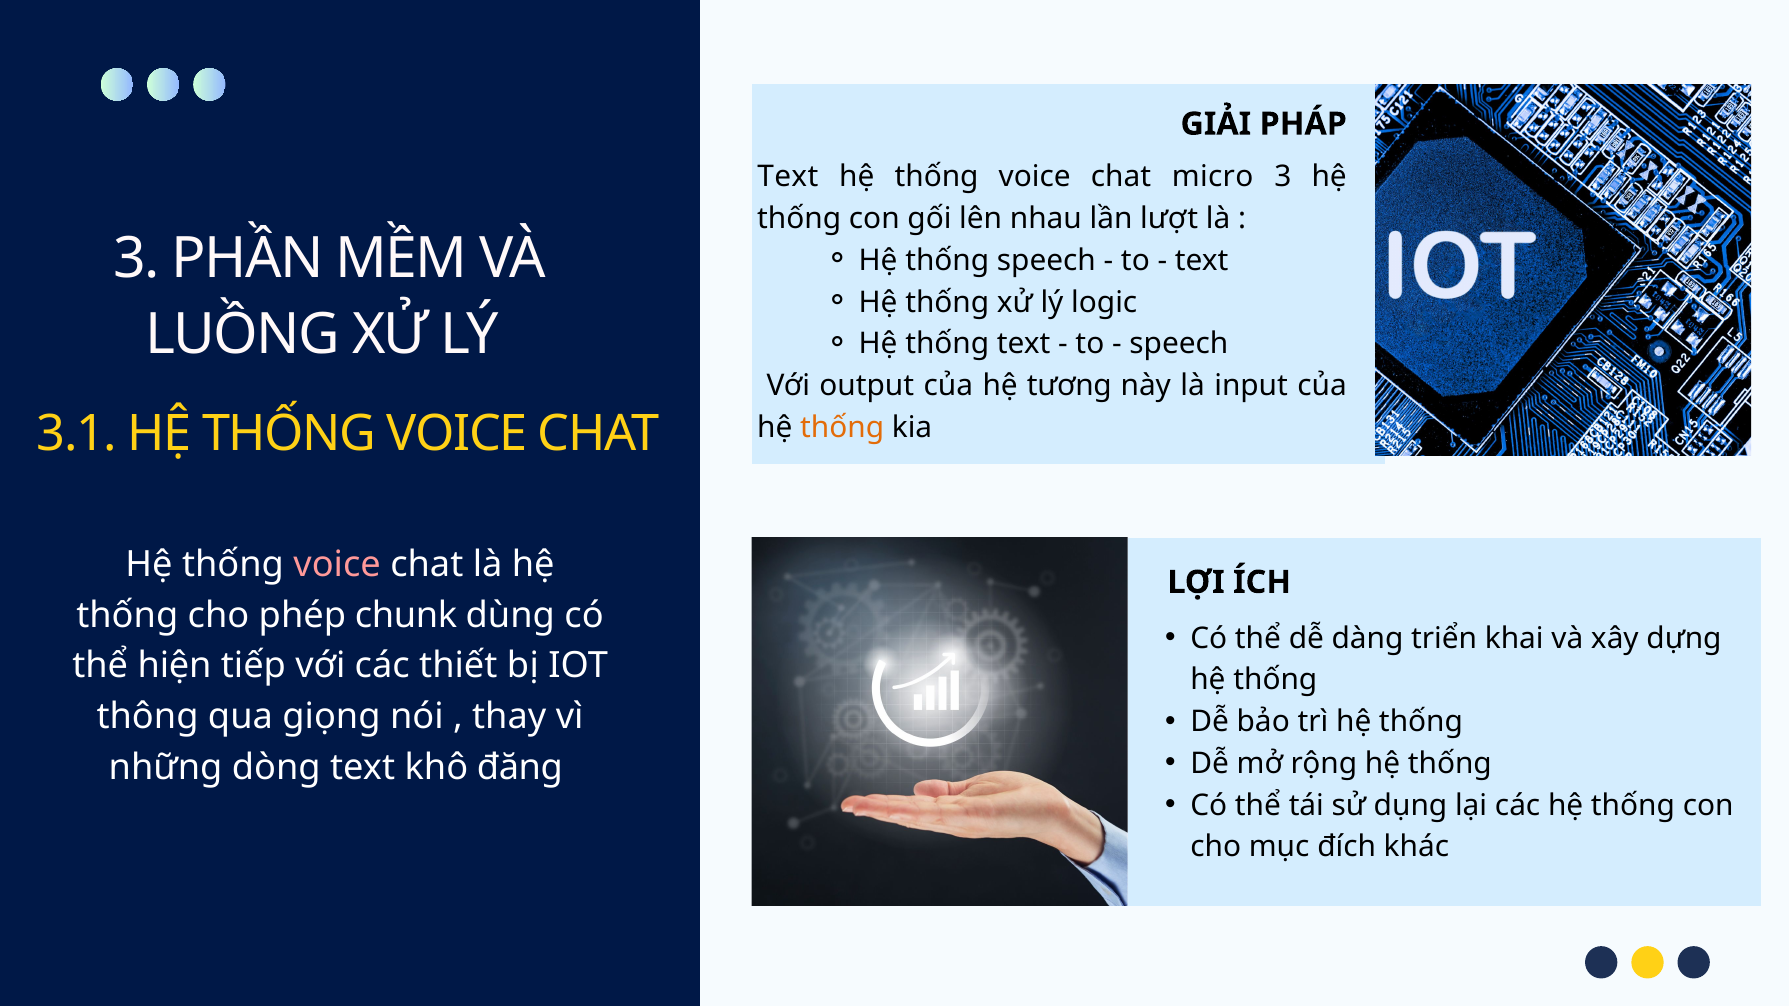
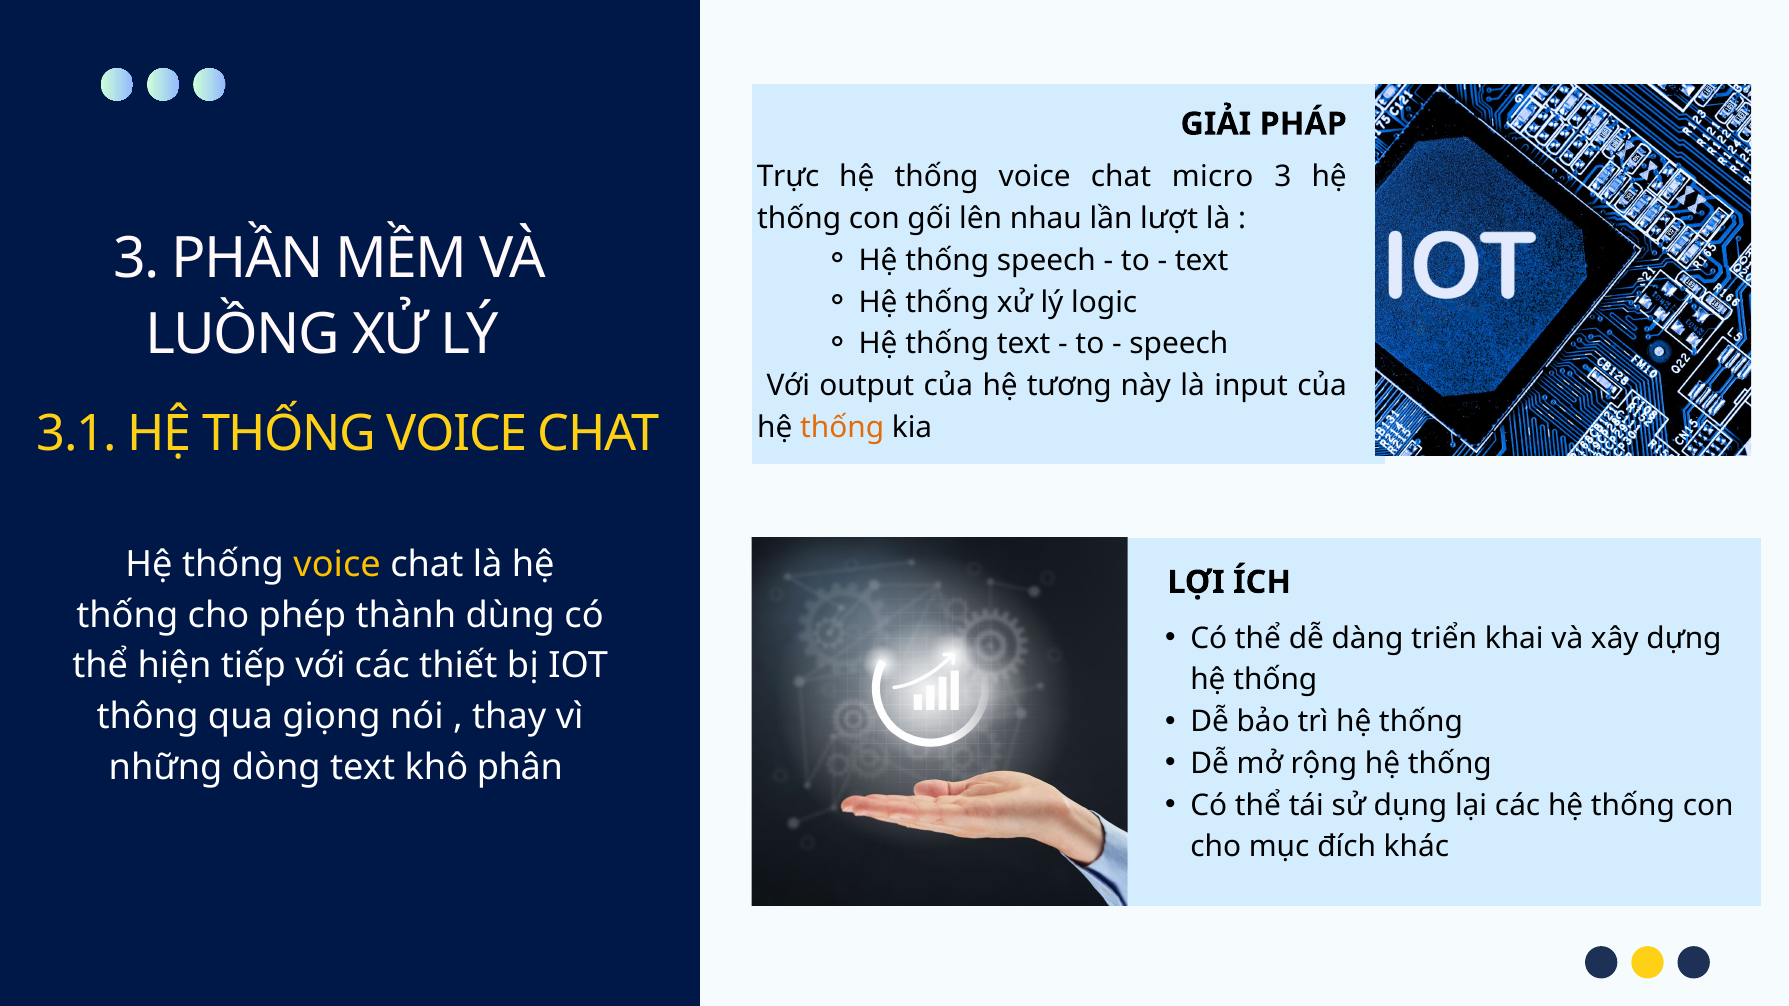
Text at (788, 177): Text -> Trực
voice at (337, 565) colour: pink -> yellow
chunk: chunk -> thành
đăng: đăng -> phân
